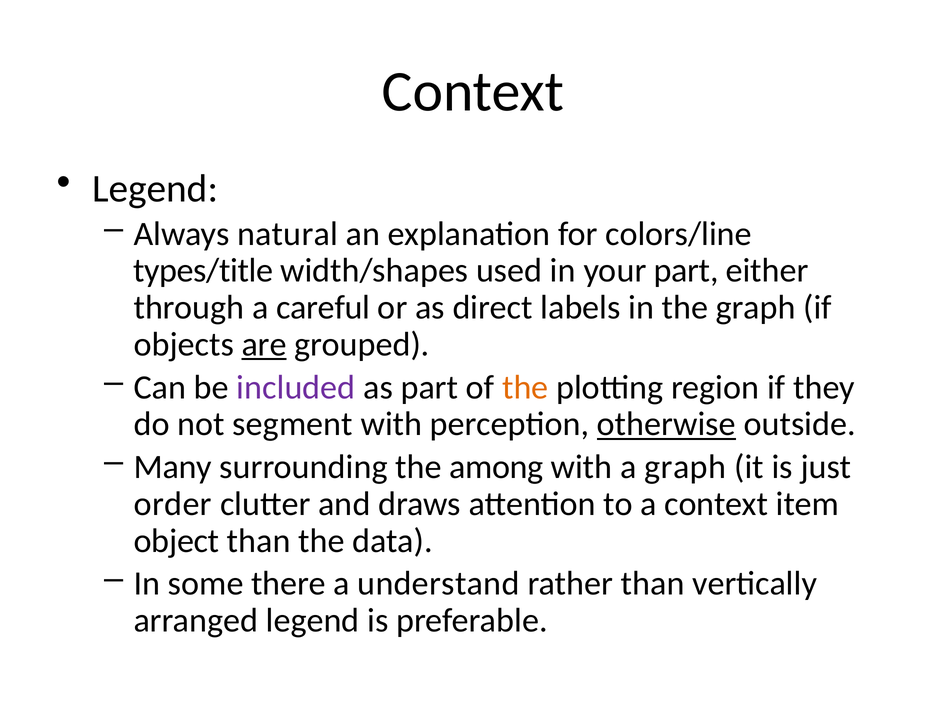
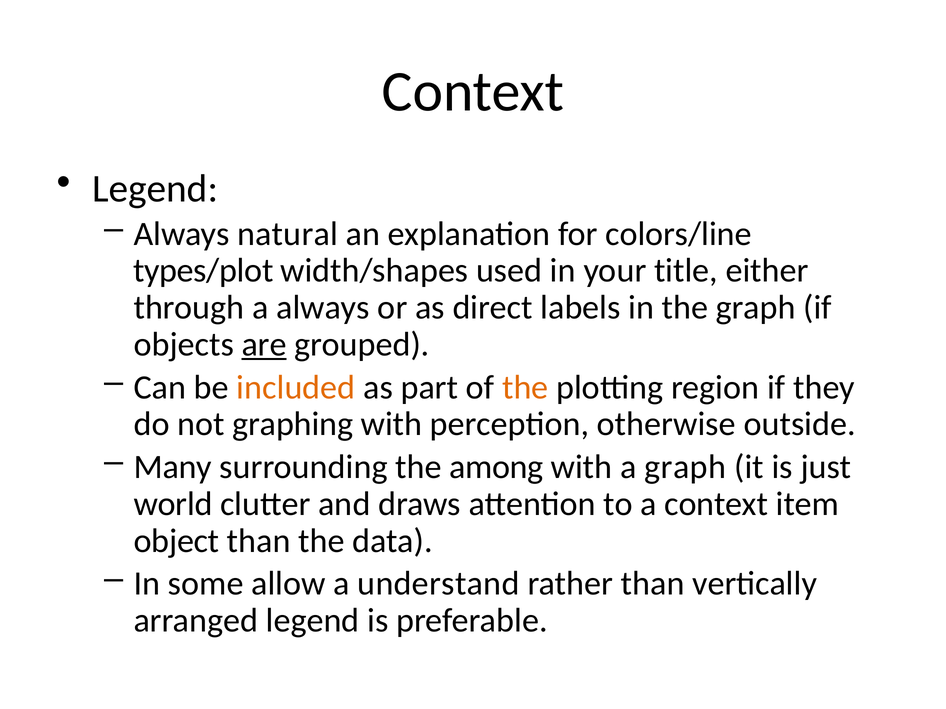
types/title: types/title -> types/plot
your part: part -> title
a careful: careful -> always
included colour: purple -> orange
segment: segment -> graphing
otherwise underline: present -> none
order: order -> world
there: there -> allow
